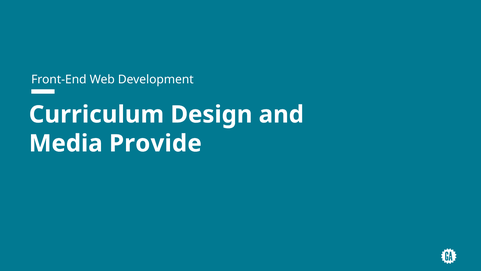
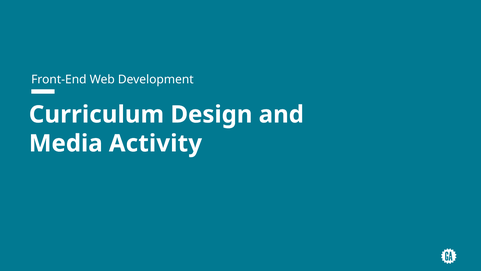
Provide: Provide -> Activity
